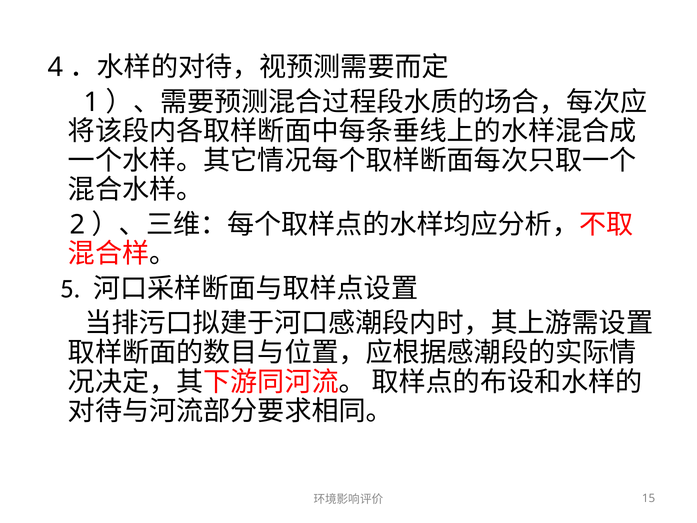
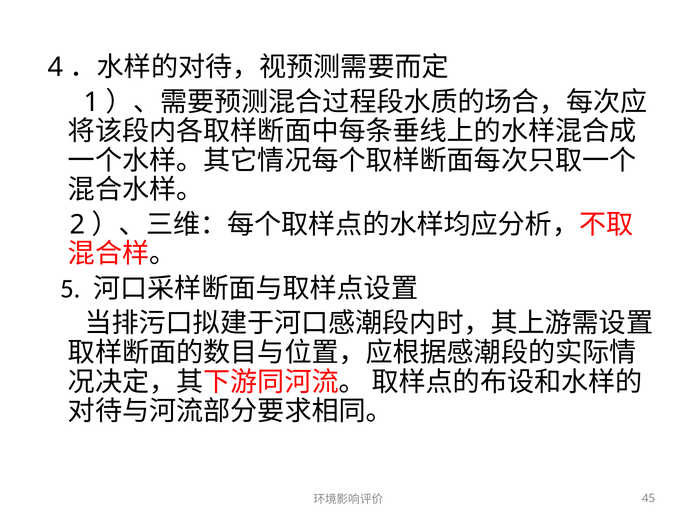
15: 15 -> 45
